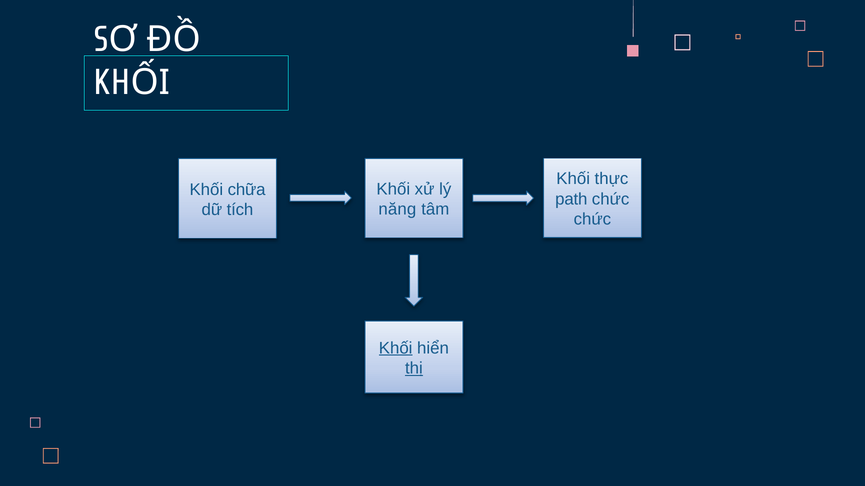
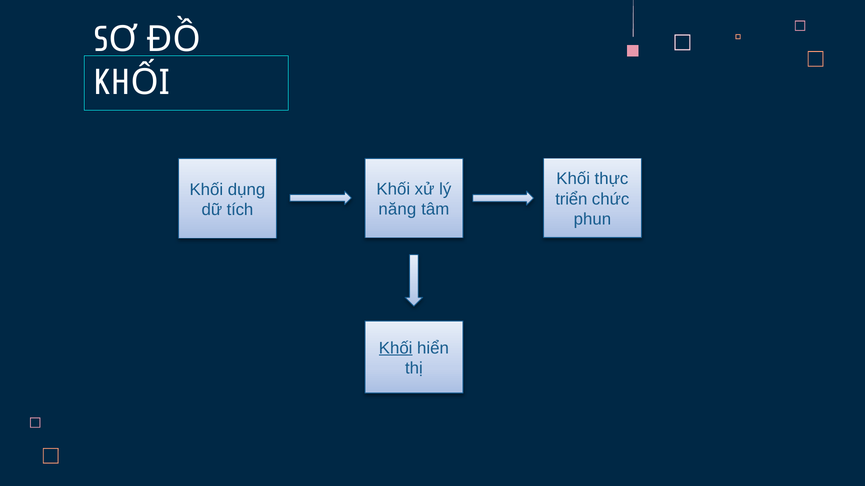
chữa: chữa -> dụng
path: path -> triển
chức at (592, 219): chức -> phun
thị underline: present -> none
